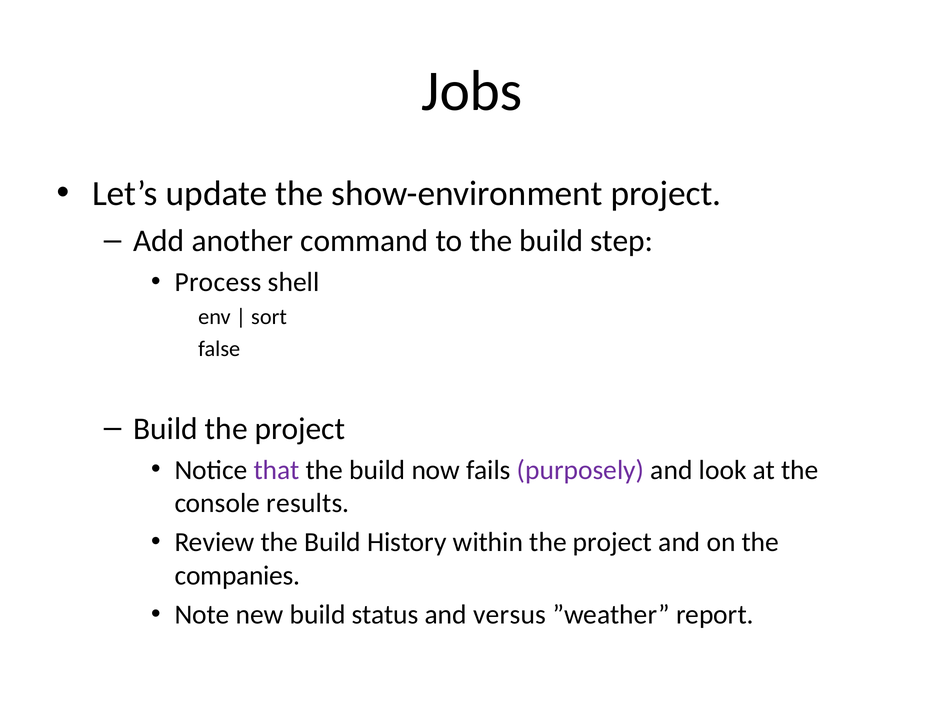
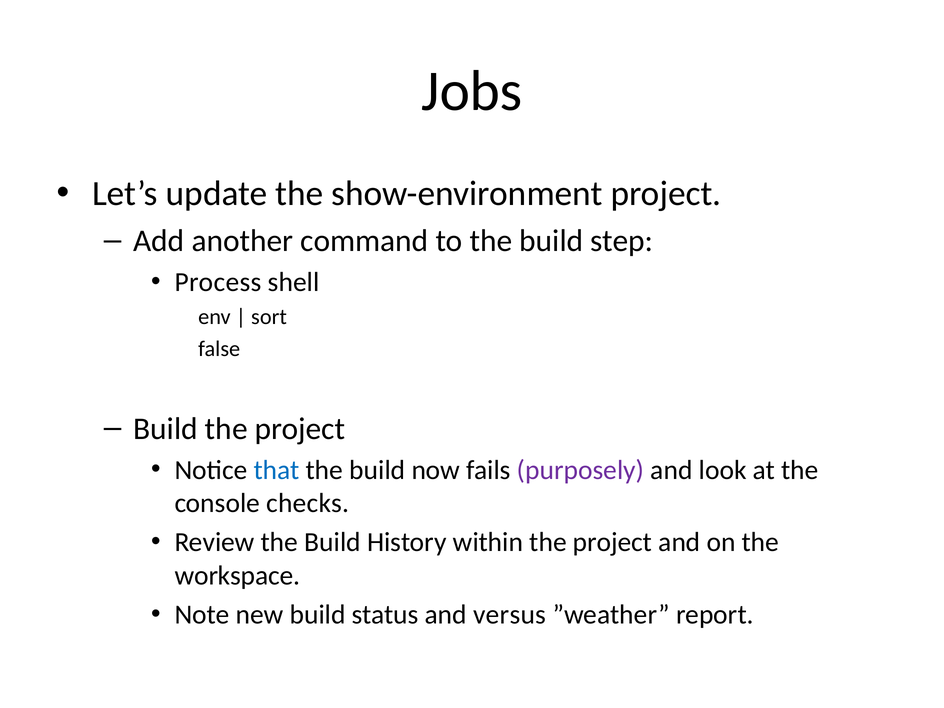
that colour: purple -> blue
results: results -> checks
companies: companies -> workspace
